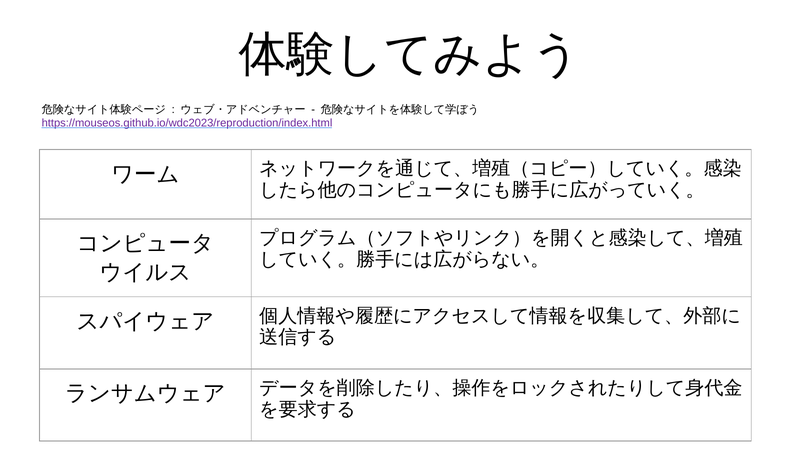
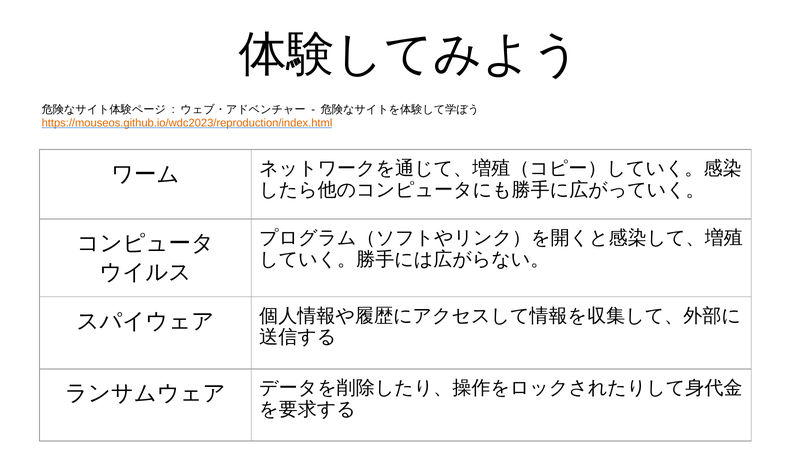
https://mouseos.github.io/wdc2023/reproduction/index.html colour: purple -> orange
